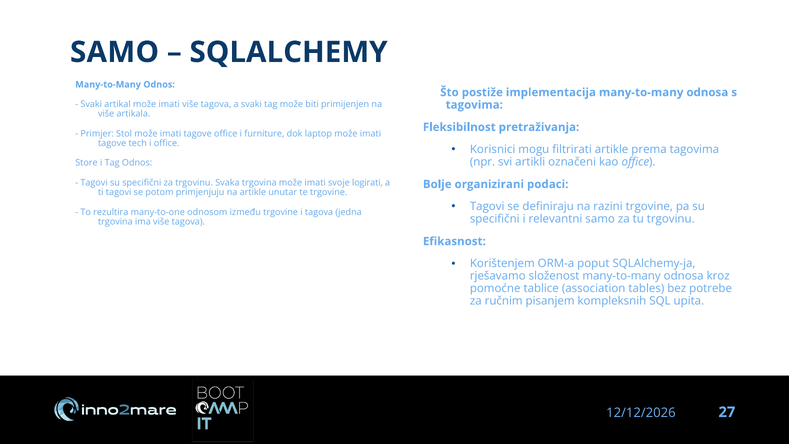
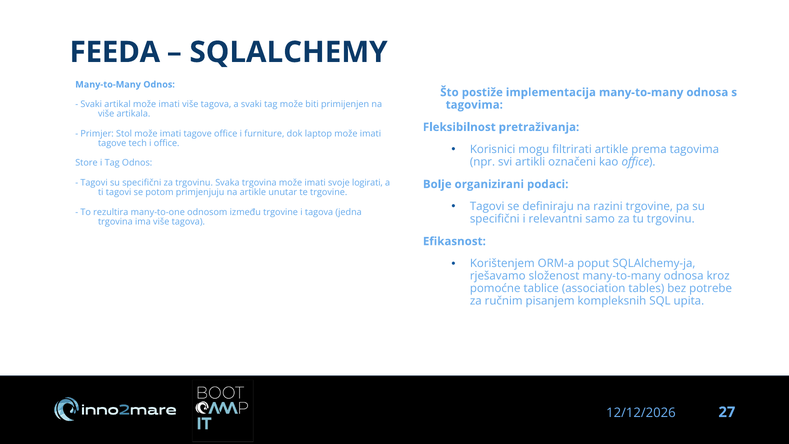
SAMO at (115, 52): SAMO -> FEEDA
